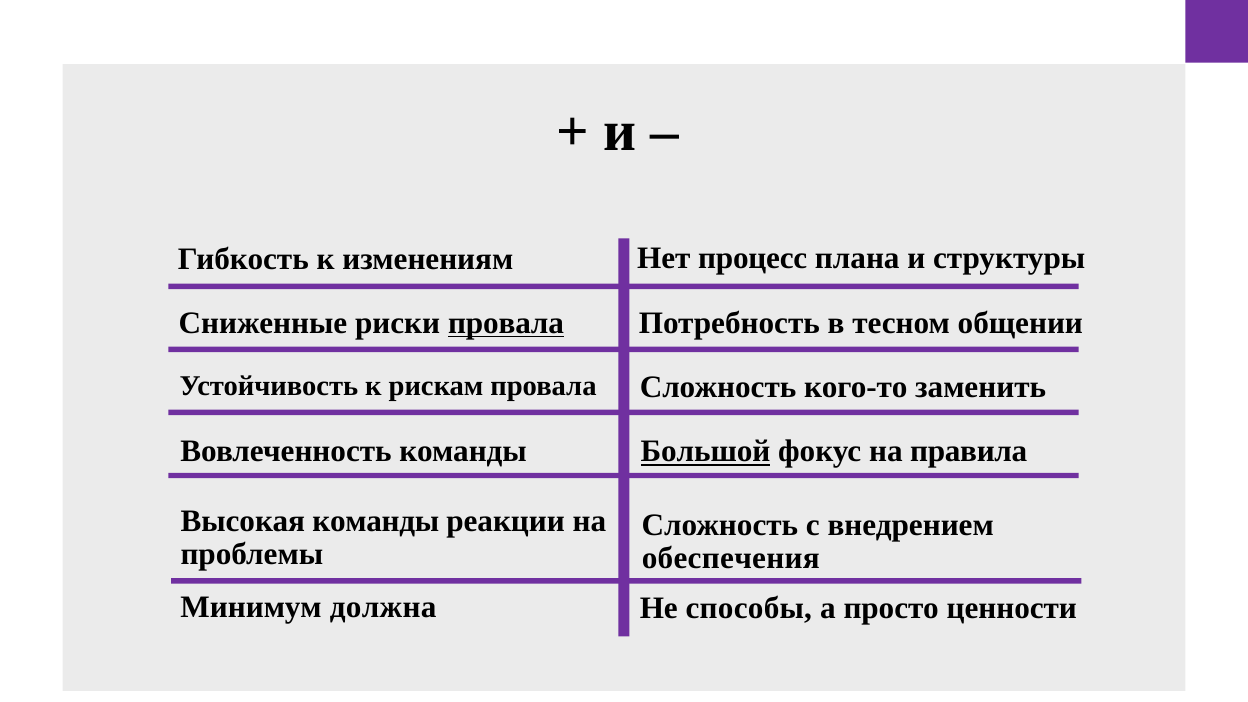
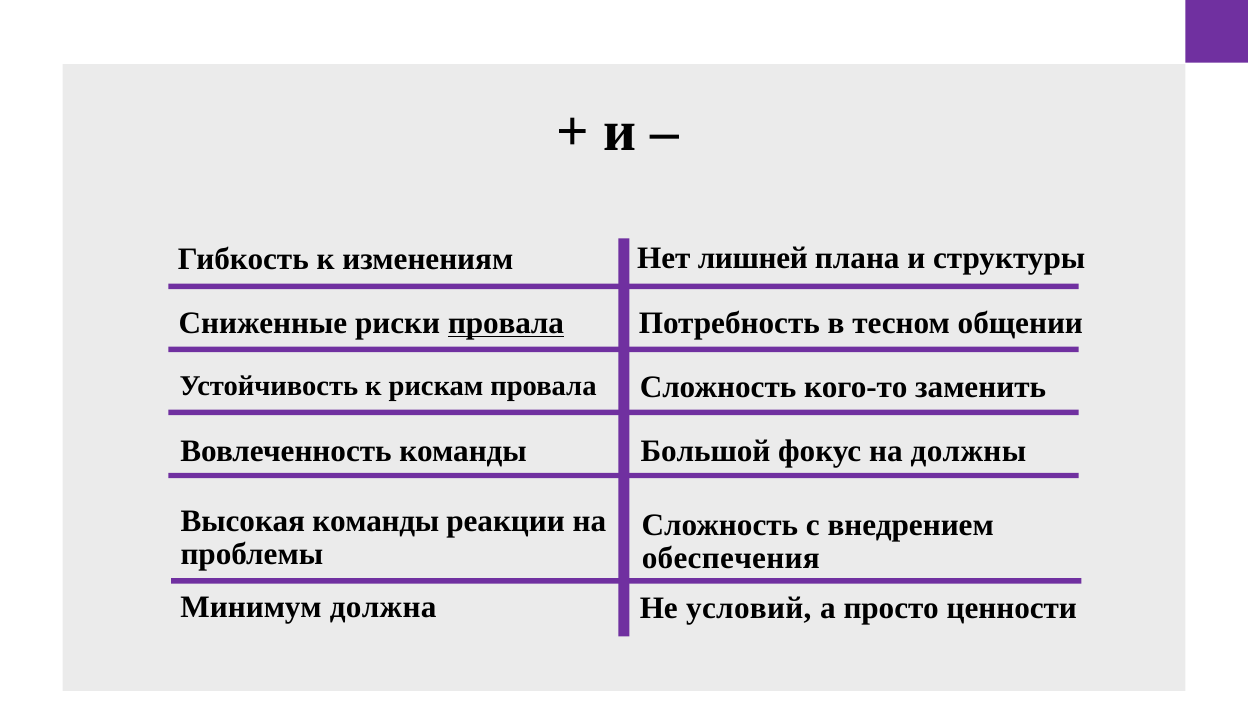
процесс: процесс -> лишней
Большой underline: present -> none
правила: правила -> должны
способы: способы -> условий
